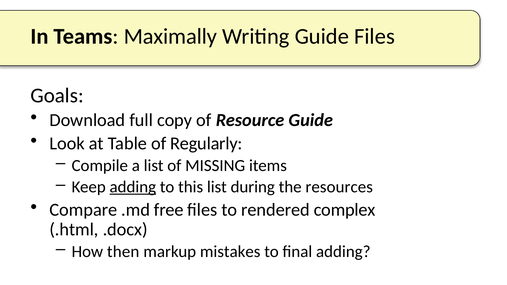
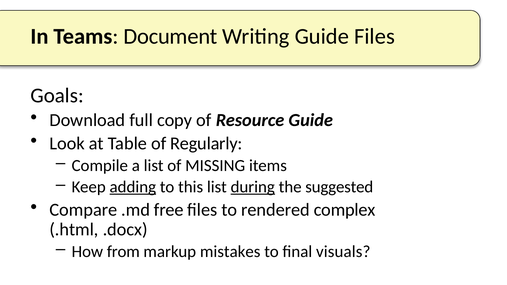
Maximally: Maximally -> Document
during underline: none -> present
resources: resources -> suggested
then: then -> from
final adding: adding -> visuals
